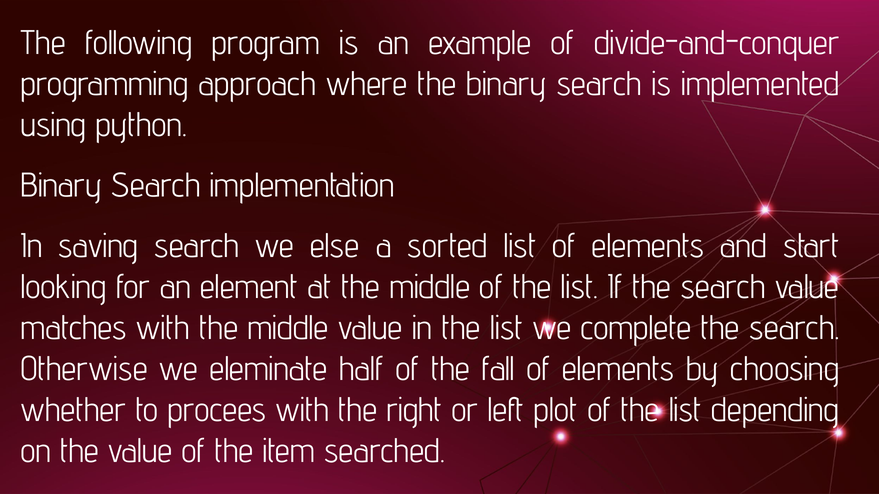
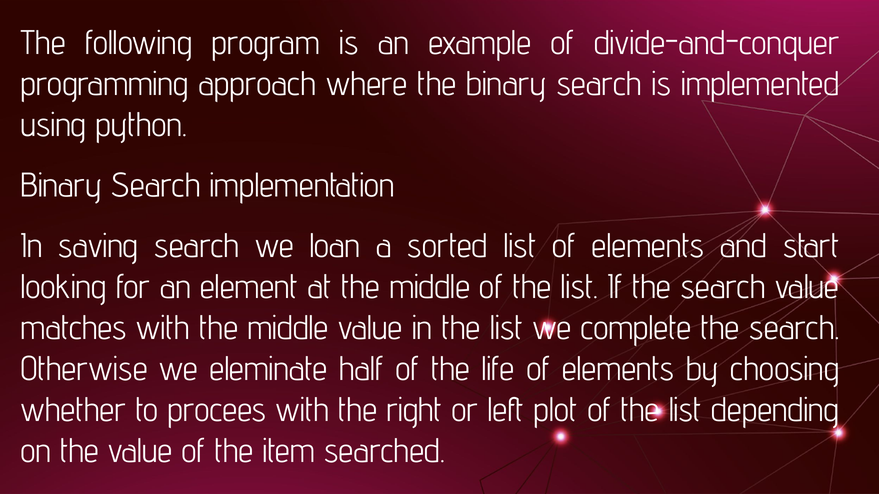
else: else -> loan
fall: fall -> life
